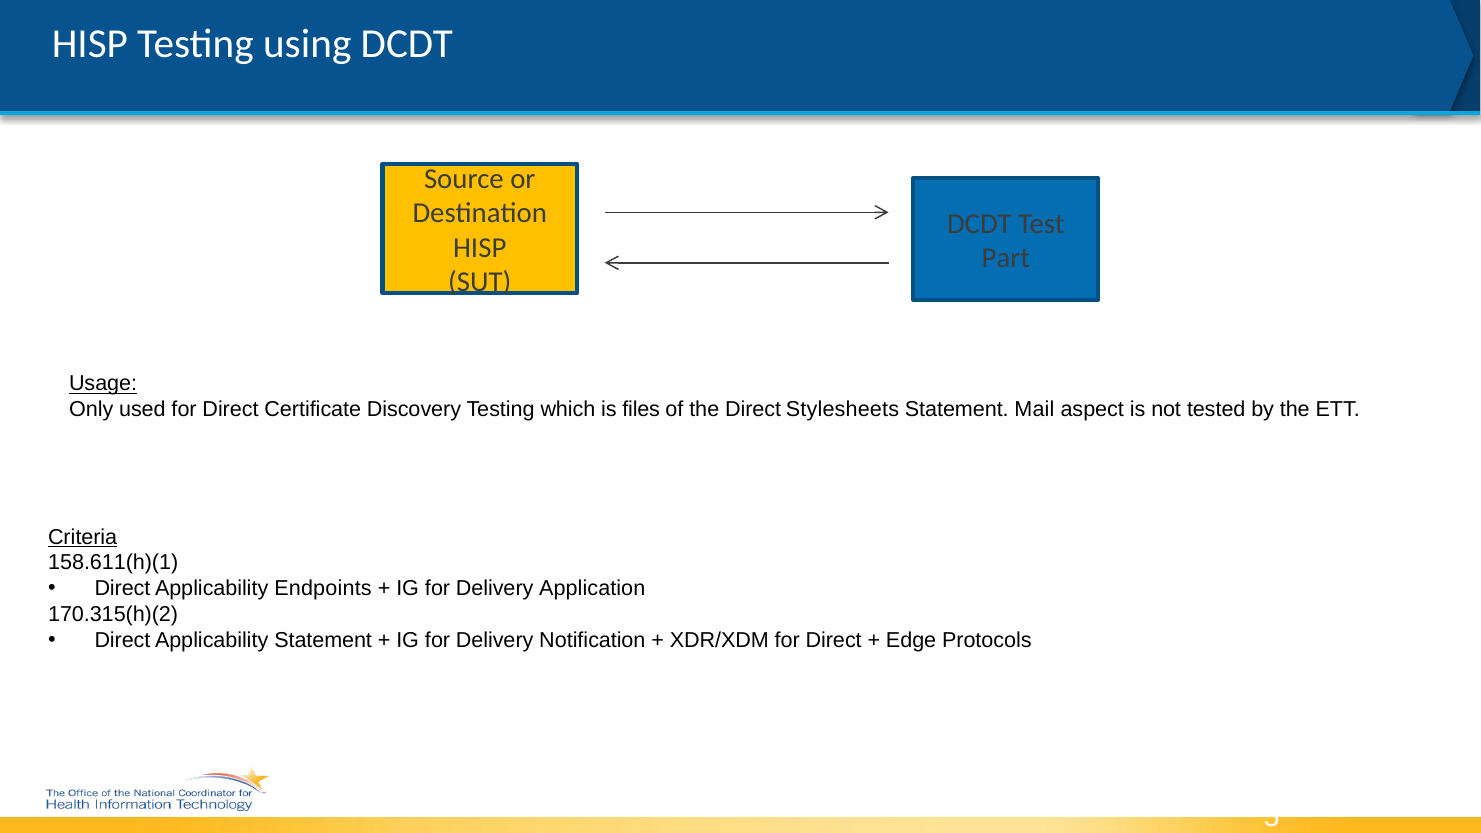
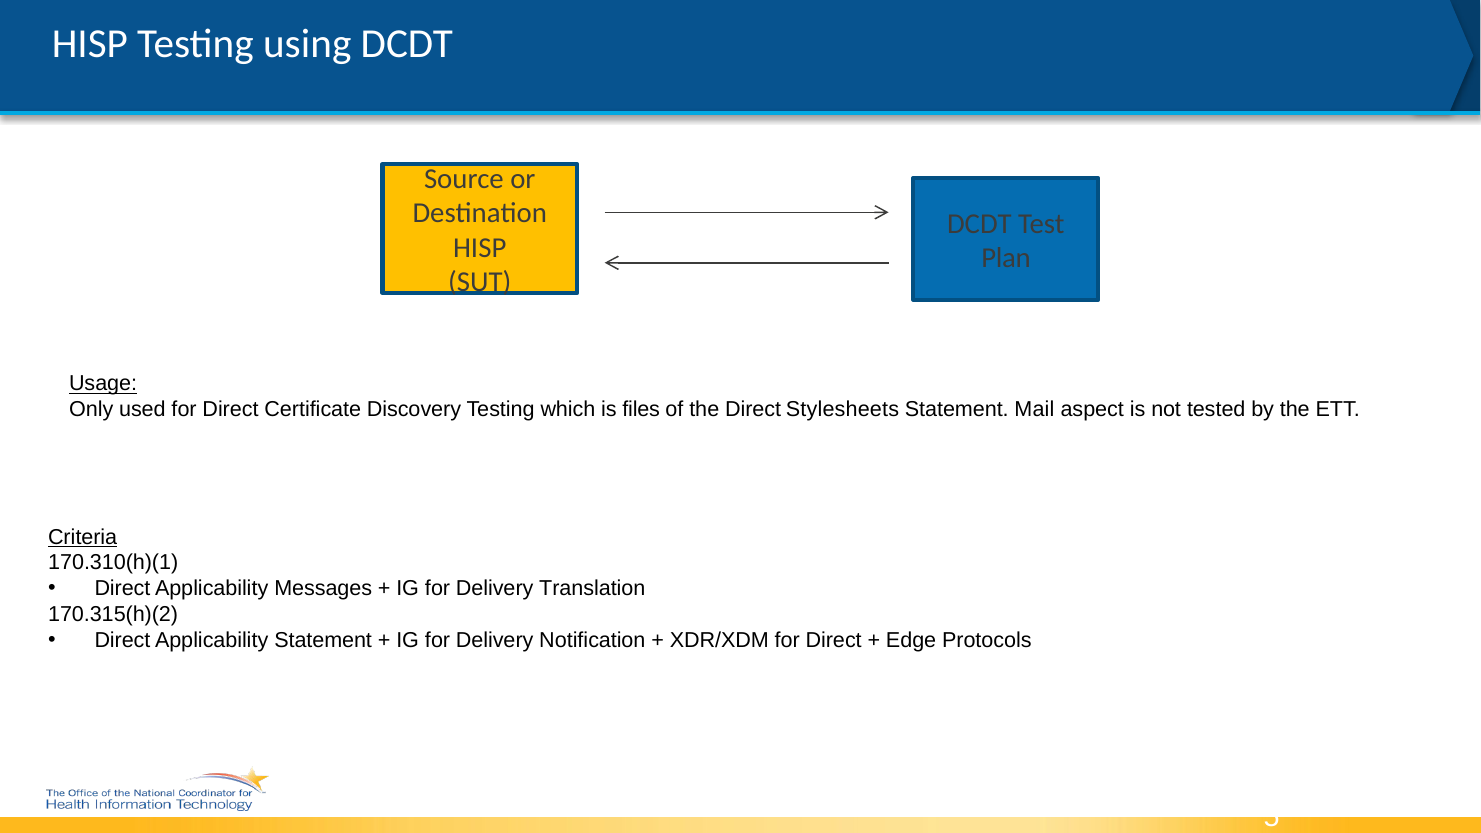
Part: Part -> Plan
158.611(h)(1: 158.611(h)(1 -> 170.310(h)(1
Endpoints: Endpoints -> Messages
Application: Application -> Translation
